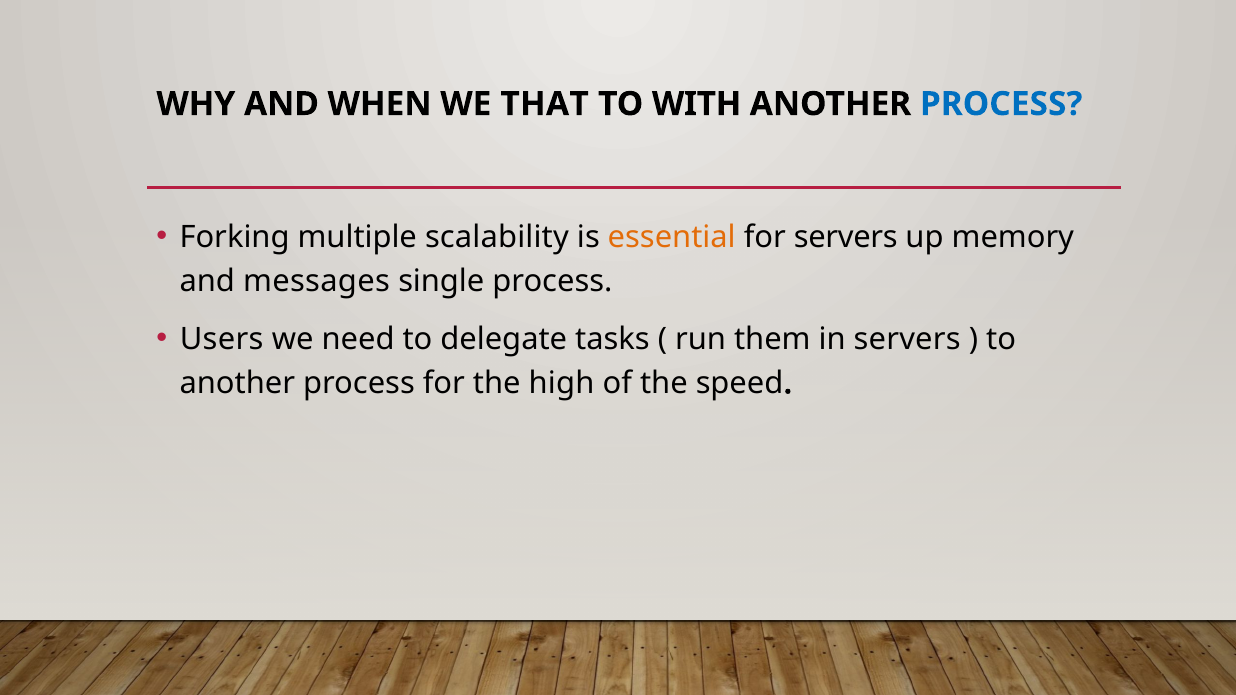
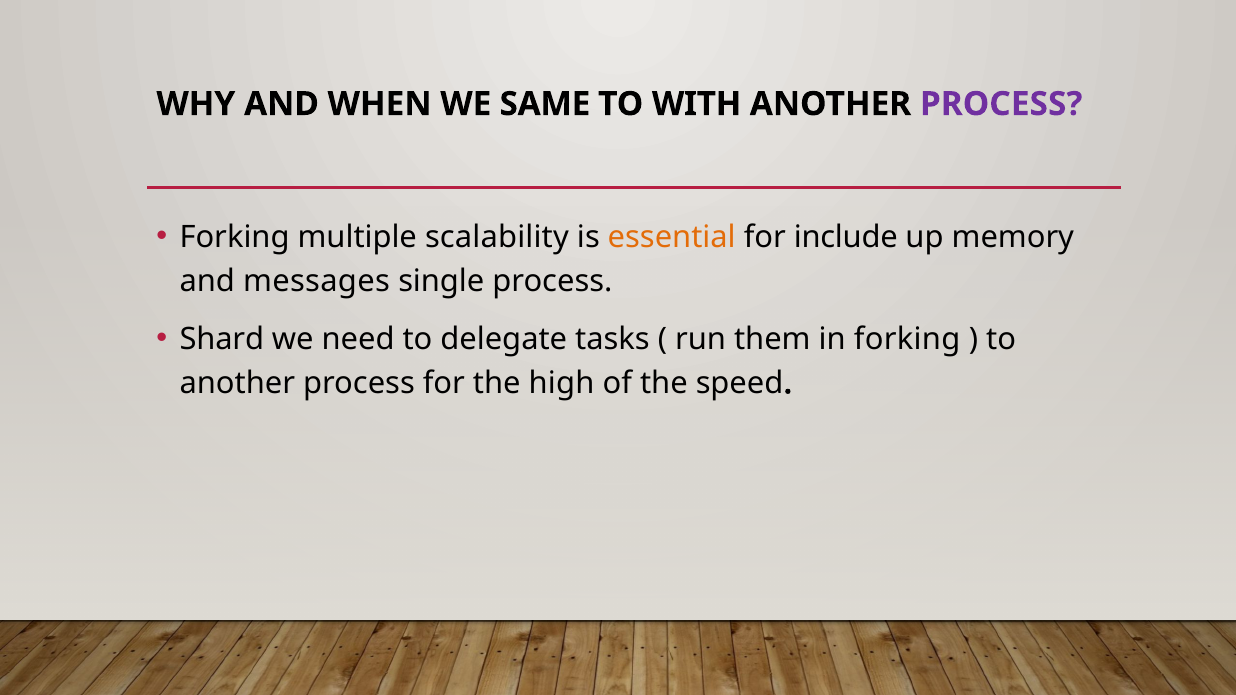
THAT: THAT -> SAME
PROCESS at (1001, 104) colour: blue -> purple
for servers: servers -> include
Users: Users -> Shard
in servers: servers -> forking
